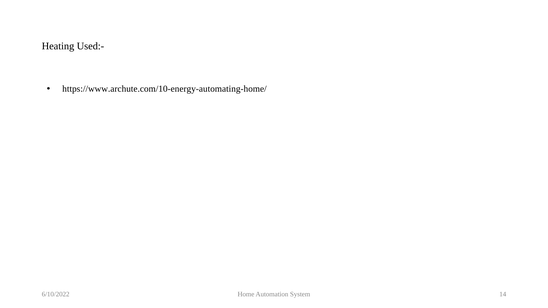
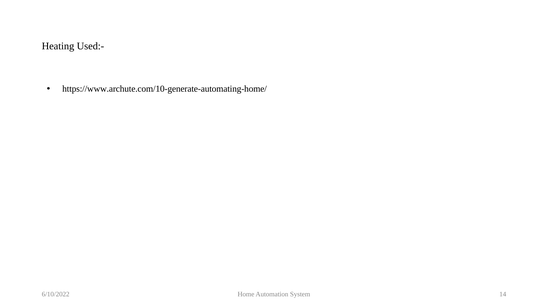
https://www.archute.com/10-energy-automating-home/: https://www.archute.com/10-energy-automating-home/ -> https://www.archute.com/10-generate-automating-home/
